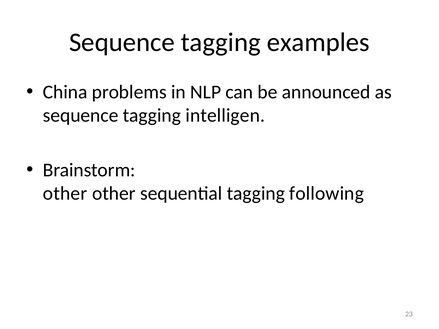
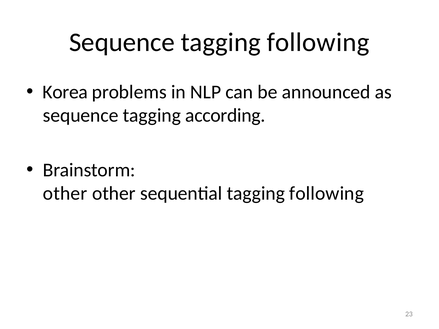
Sequence tagging examples: examples -> following
China: China -> Korea
intelligen: intelligen -> according
